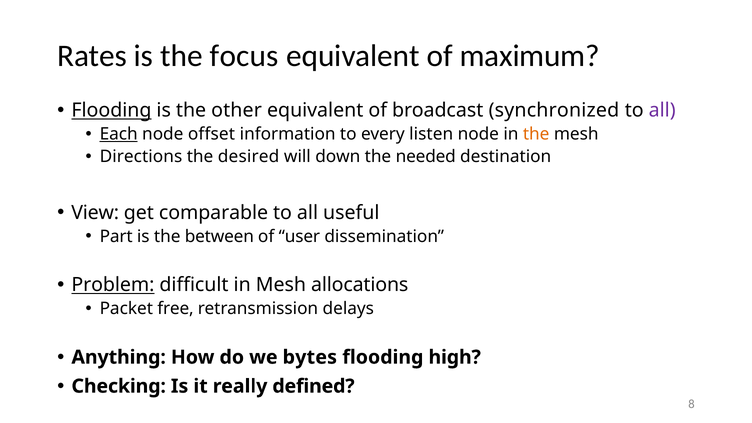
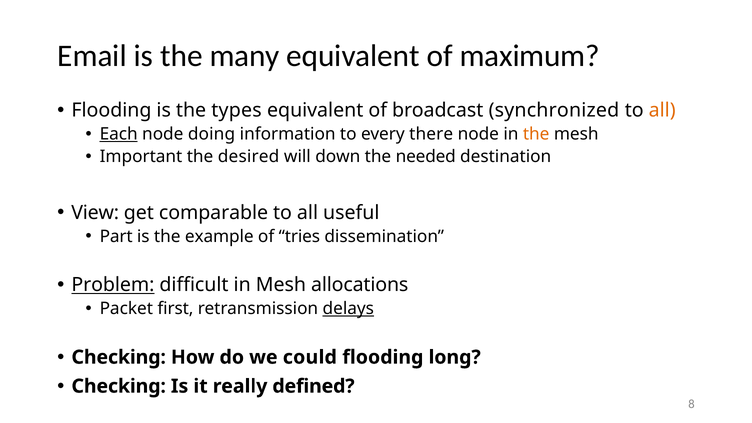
Rates: Rates -> Email
focus: focus -> many
Flooding at (111, 110) underline: present -> none
other: other -> types
all at (662, 110) colour: purple -> orange
offset: offset -> doing
listen: listen -> there
Directions: Directions -> Important
between: between -> example
user: user -> tries
free: free -> first
delays underline: none -> present
Anything at (119, 357): Anything -> Checking
bytes: bytes -> could
high: high -> long
